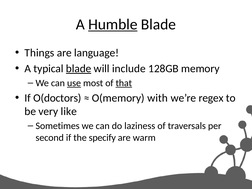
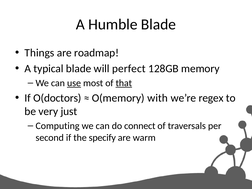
Humble underline: present -> none
language: language -> roadmap
blade at (79, 69) underline: present -> none
include: include -> perfect
like: like -> just
Sometimes: Sometimes -> Computing
laziness: laziness -> connect
